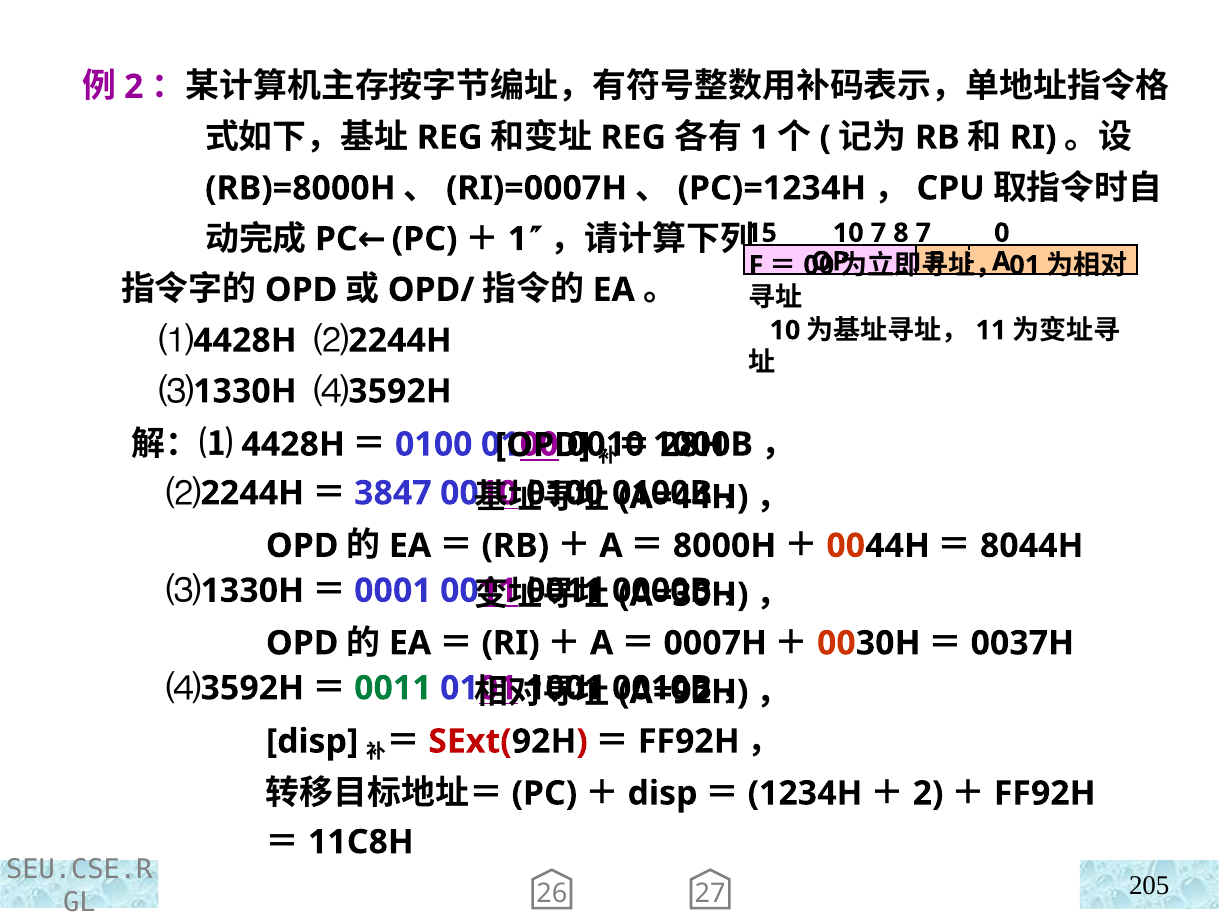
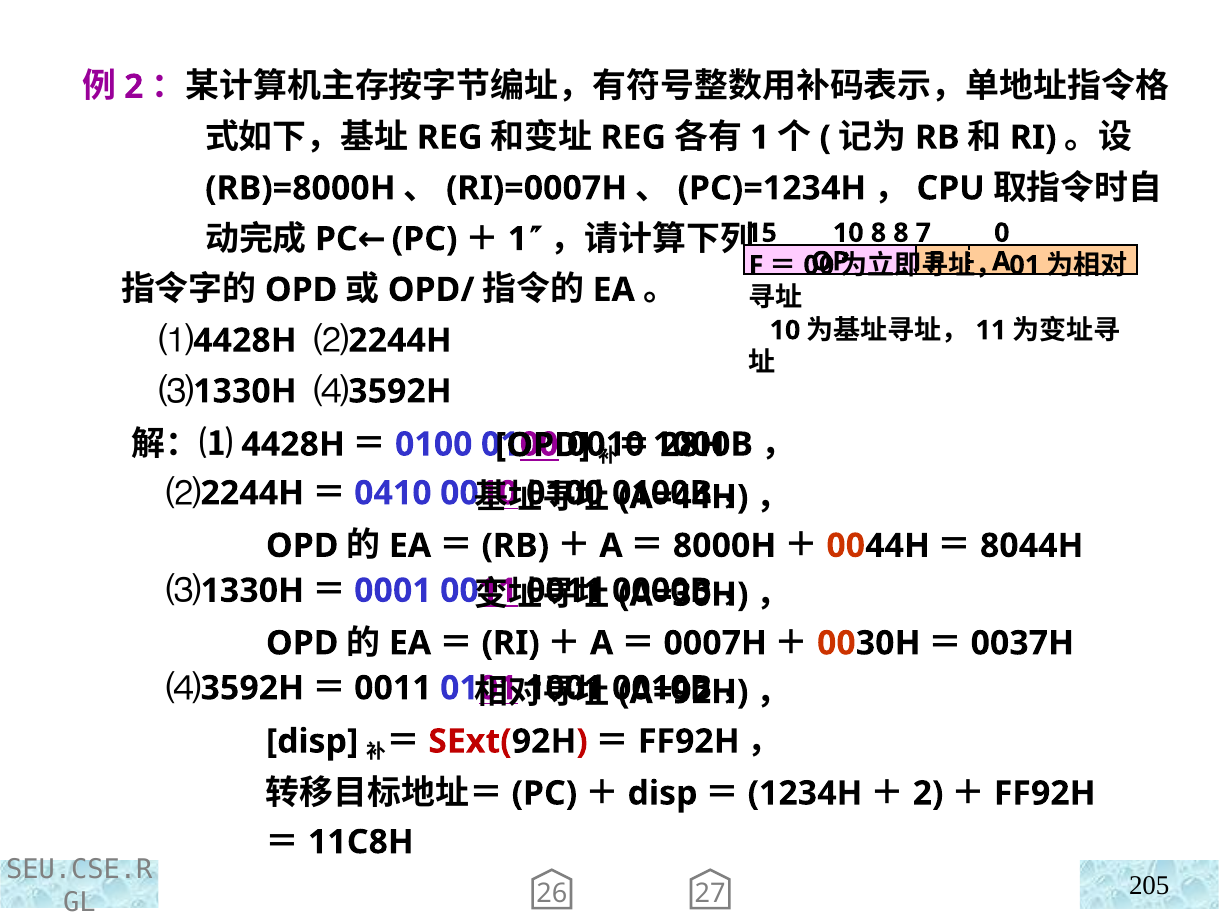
10 7: 7 -> 8
3847: 3847 -> 0410
0011 at (393, 688) colour: green -> black
